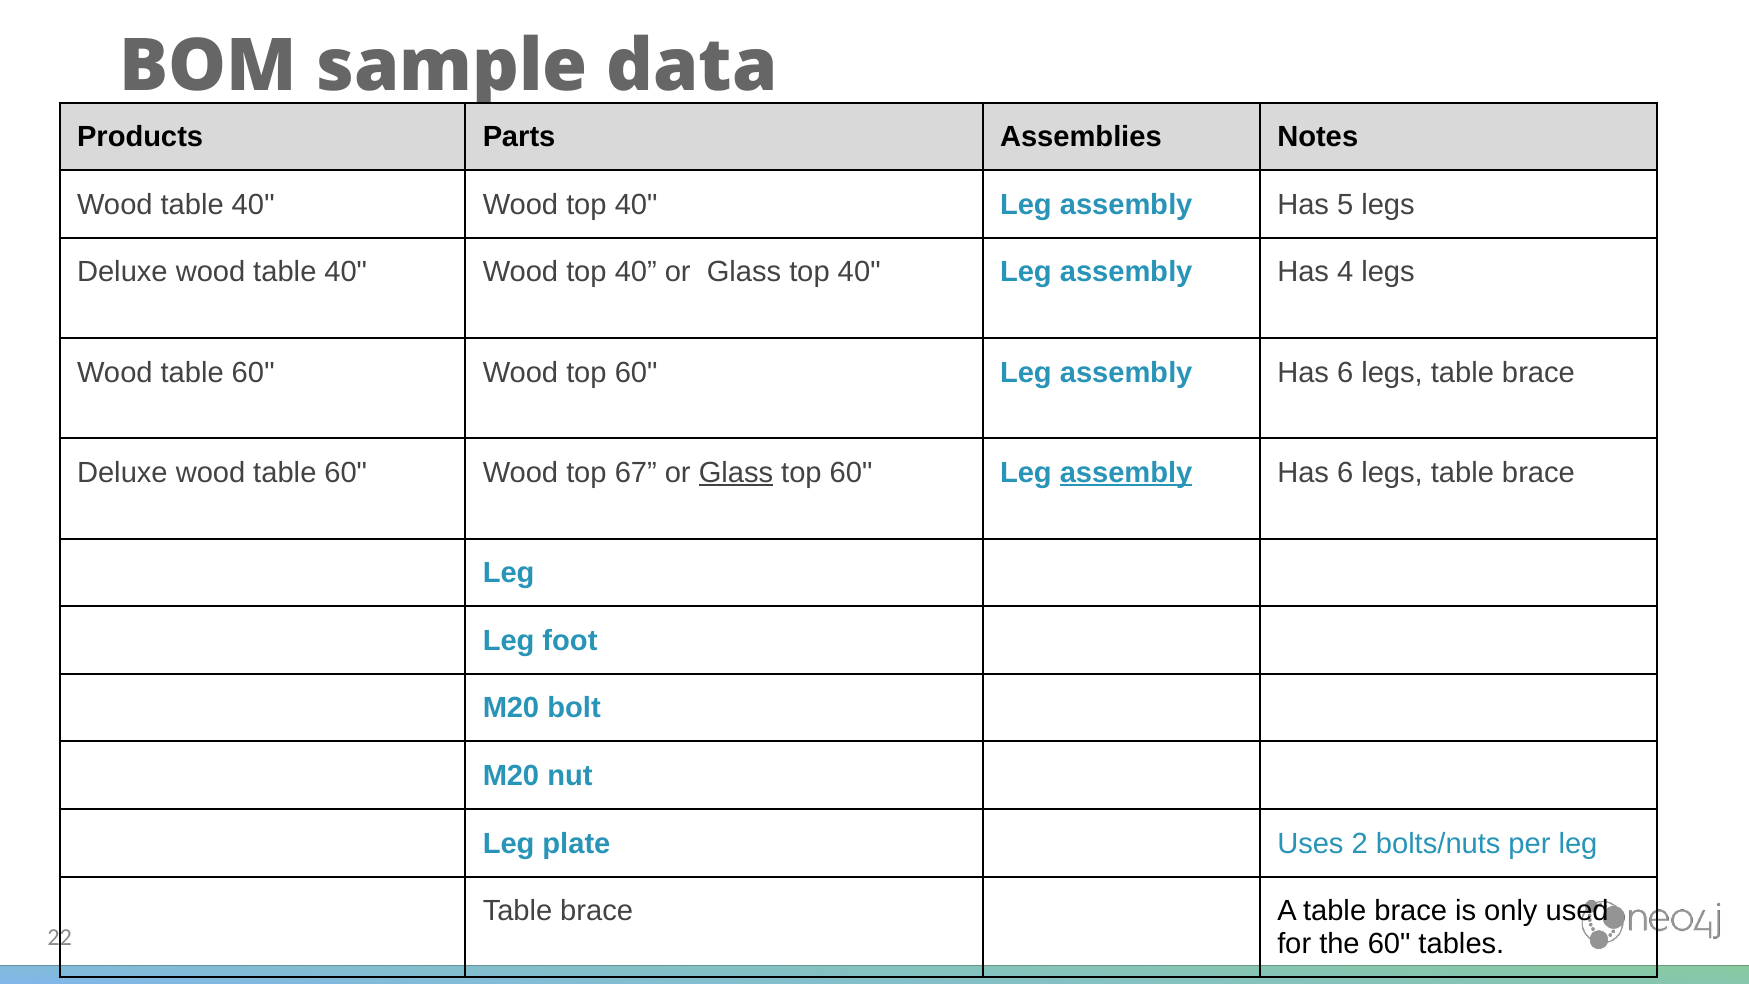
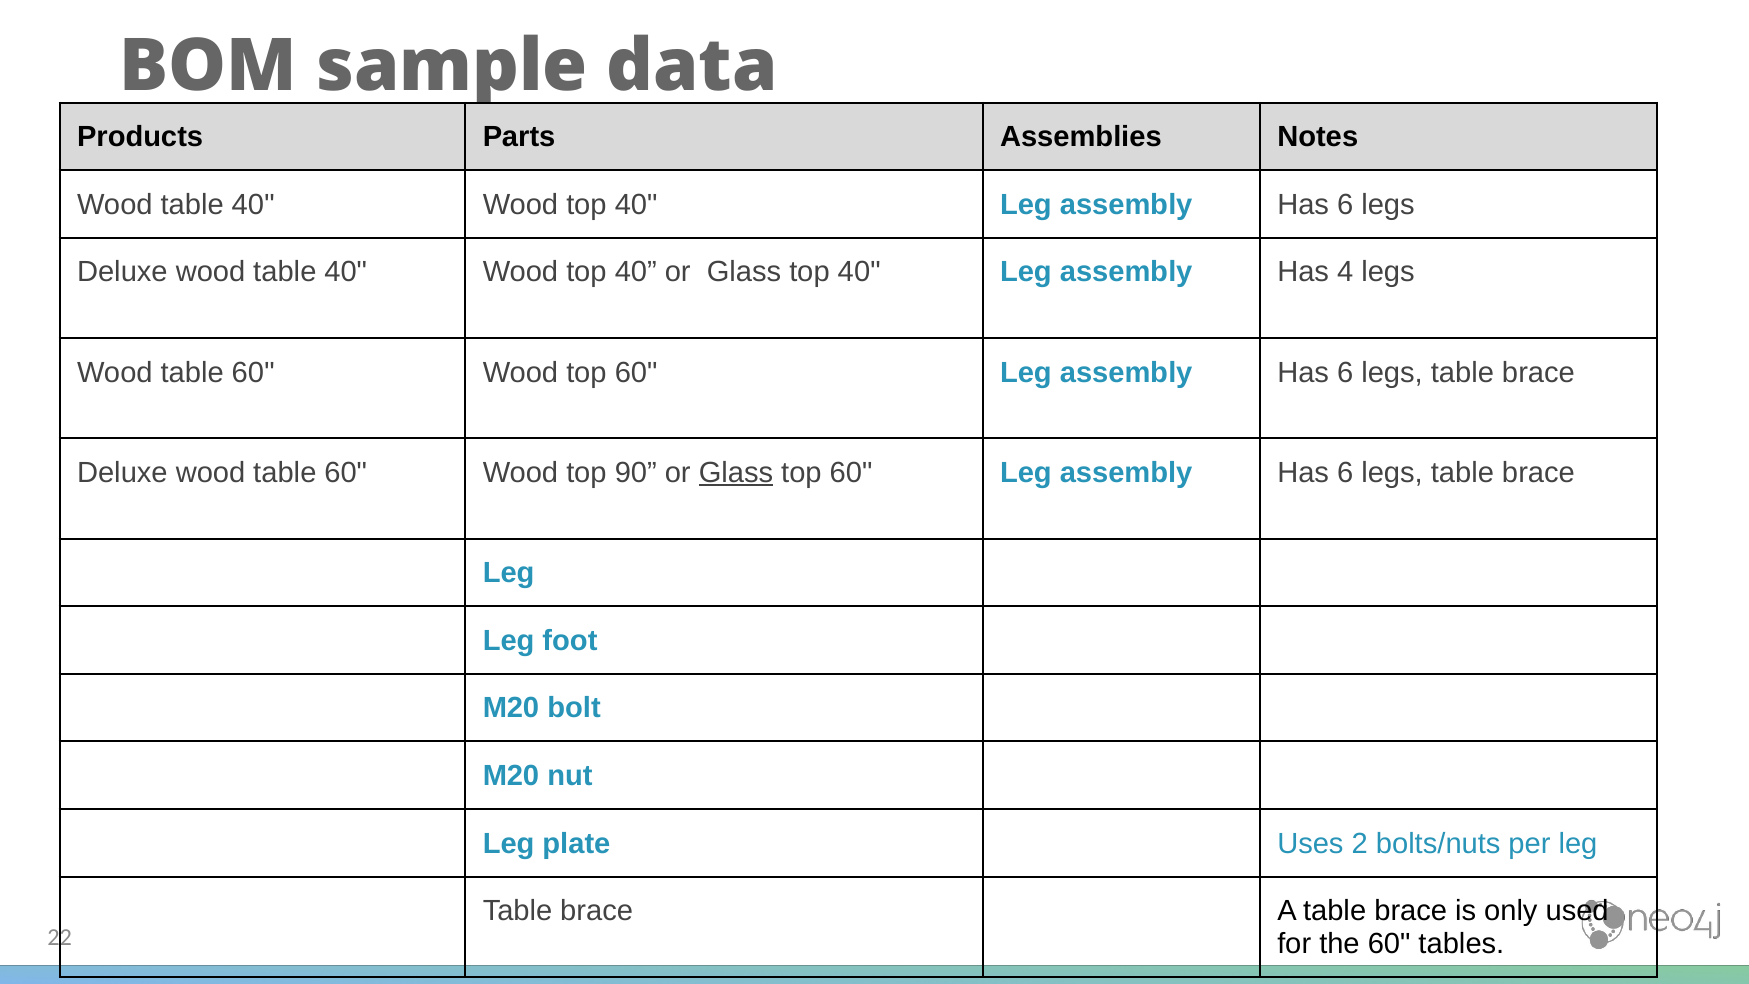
5 at (1345, 205): 5 -> 6
67: 67 -> 90
assembly at (1126, 473) underline: present -> none
